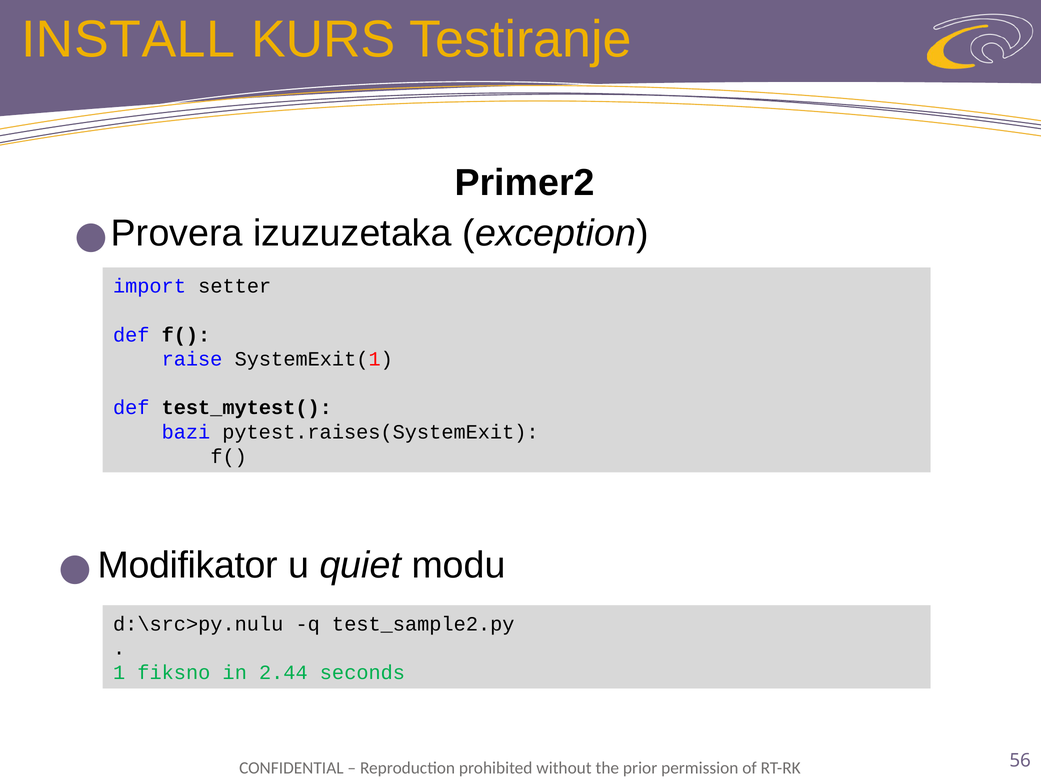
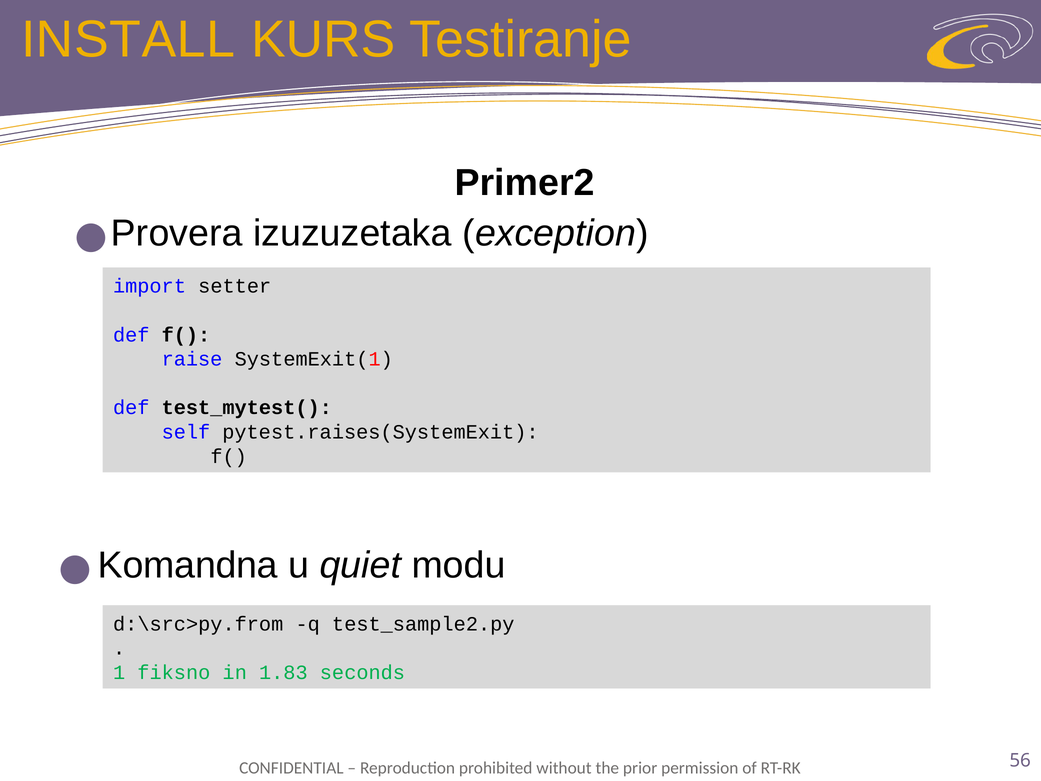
bazi: bazi -> self
Modifikator: Modifikator -> Komandna
d:\src>py.nulu: d:\src>py.nulu -> d:\src>py.from
2.44: 2.44 -> 1.83
